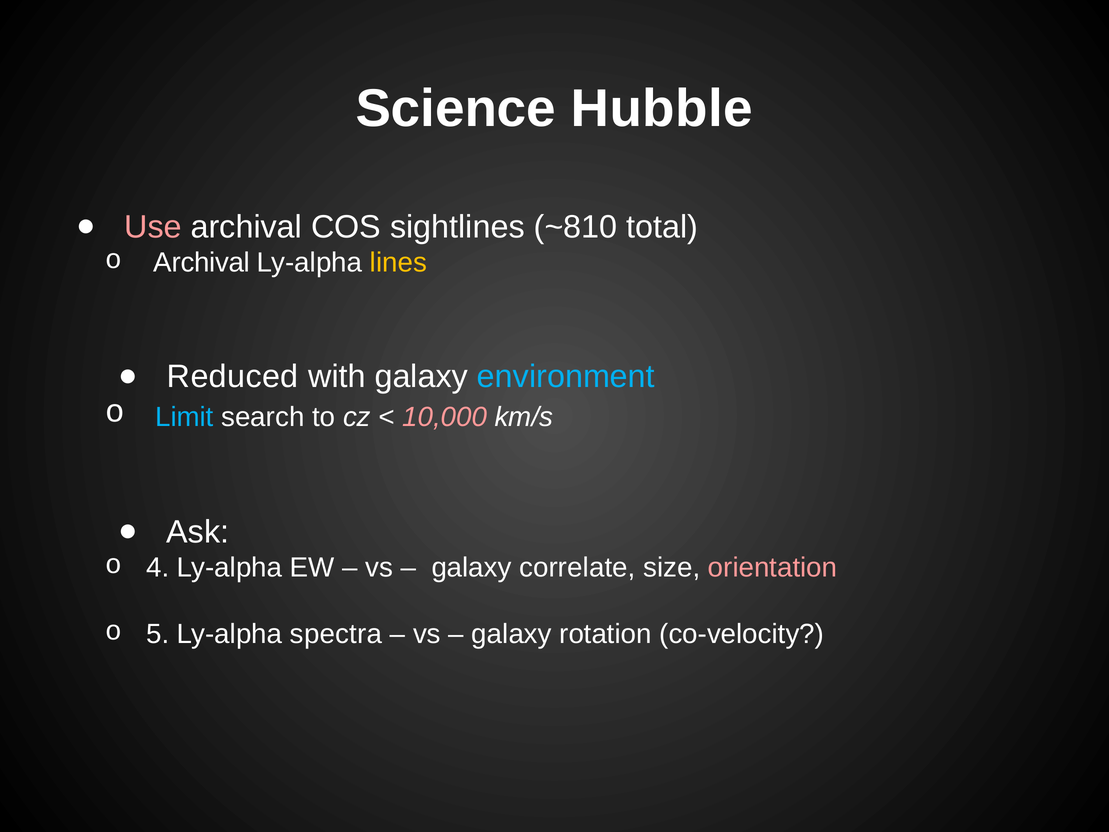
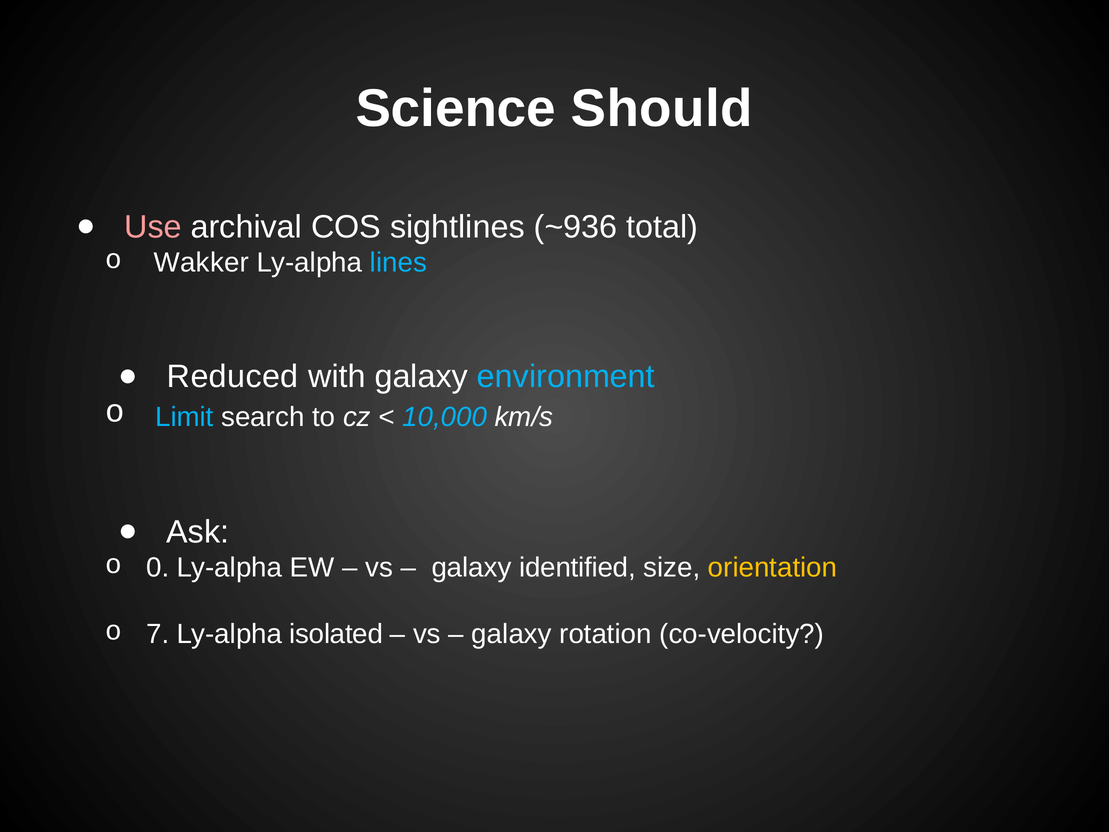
Hubble: Hubble -> Should
~810: ~810 -> ~936
Archival at (202, 263): Archival -> Wakker
lines colour: yellow -> light blue
10,000 colour: pink -> light blue
4: 4 -> 0
correlate: correlate -> identified
orientation colour: pink -> yellow
5: 5 -> 7
spectra: spectra -> isolated
